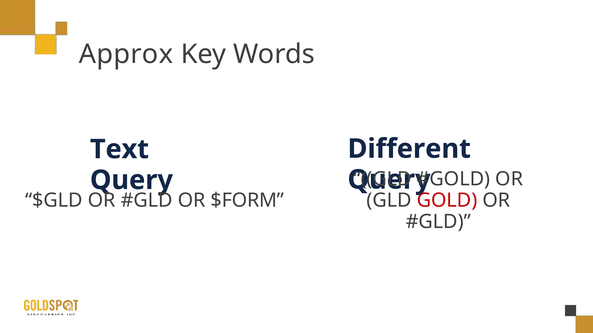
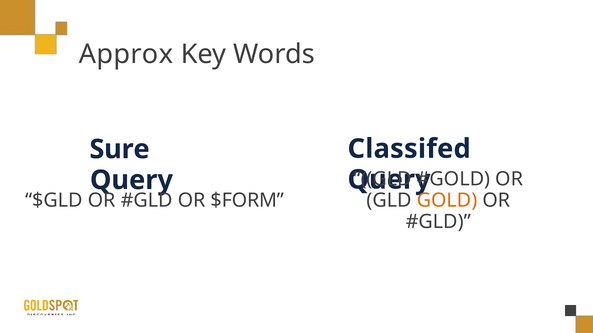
Different: Different -> Classifed
Text: Text -> Sure
GOLD colour: red -> orange
